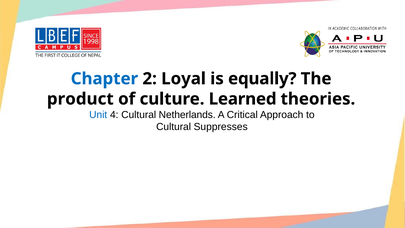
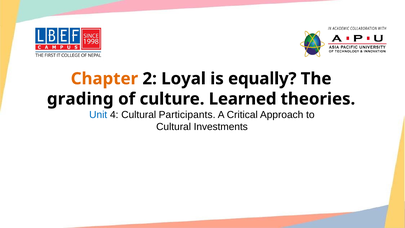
Chapter colour: blue -> orange
product: product -> grading
Netherlands: Netherlands -> Participants
Suppresses: Suppresses -> Investments
